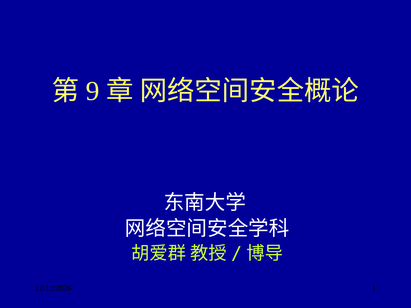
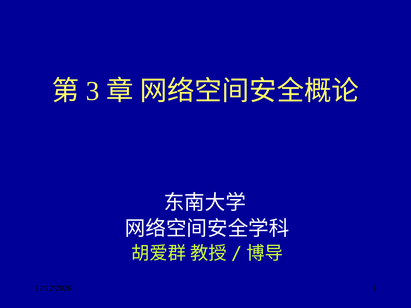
9: 9 -> 3
